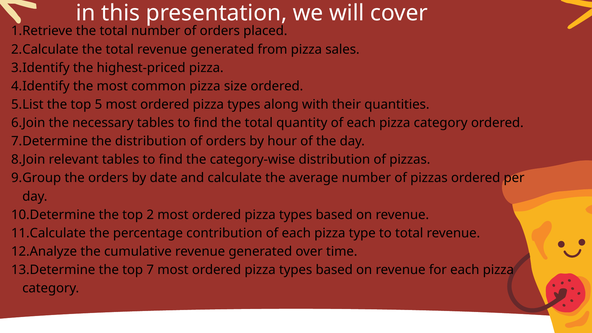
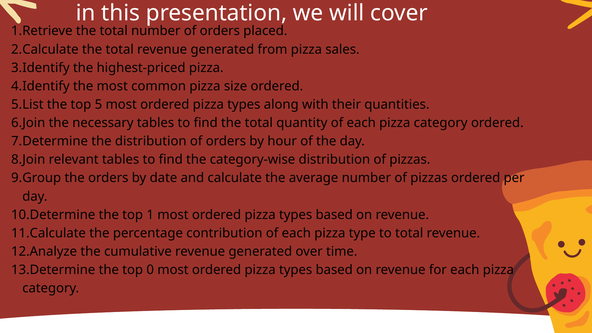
2: 2 -> 1
7: 7 -> 0
